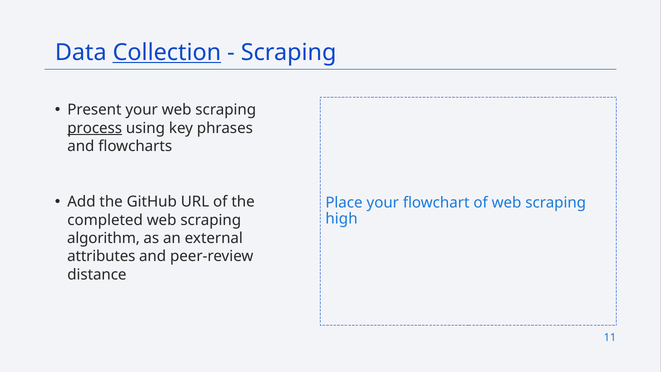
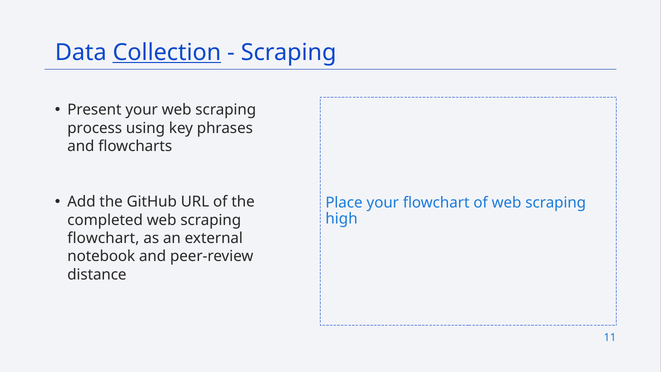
process underline: present -> none
algorithm at (103, 238): algorithm -> flowchart
attributes: attributes -> notebook
